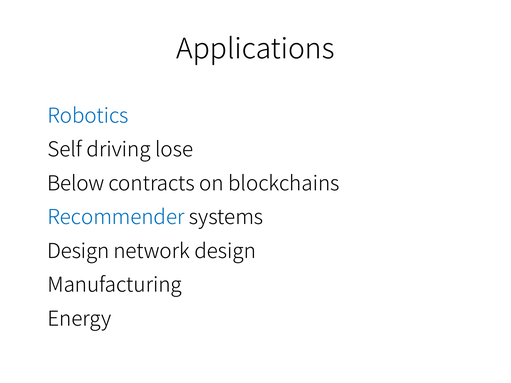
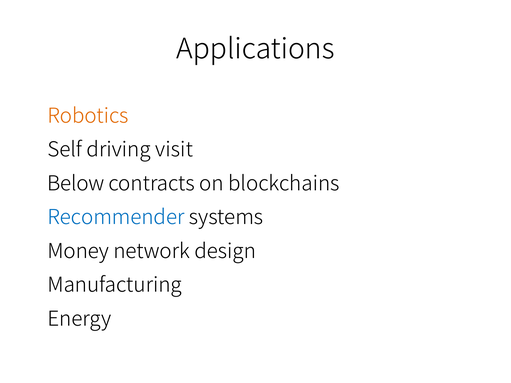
Robotics colour: blue -> orange
lose: lose -> visit
Design at (78, 251): Design -> Money
